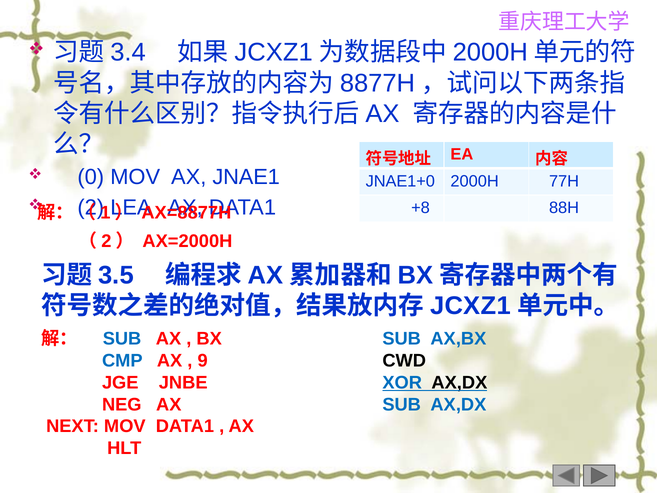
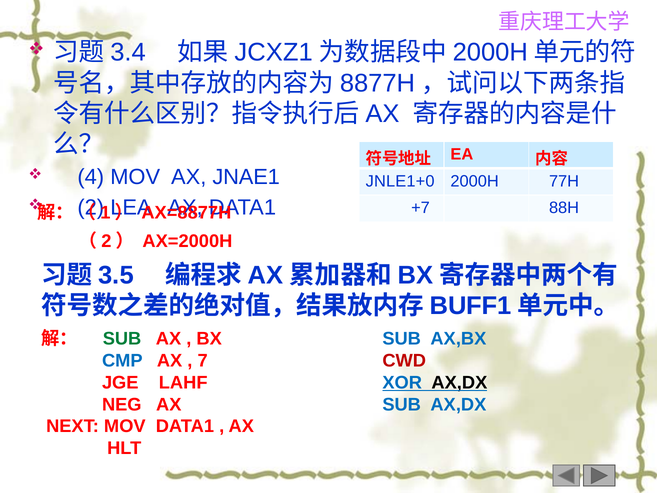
0: 0 -> 4
JNAE1+0: JNAE1+0 -> JNLE1+0
+8: +8 -> +7
JCXZ1 at (471, 306): JCXZ1 -> BUFF1
SUB at (122, 339) colour: blue -> green
9: 9 -> 7
CWD colour: black -> red
JNBE: JNBE -> LAHF
